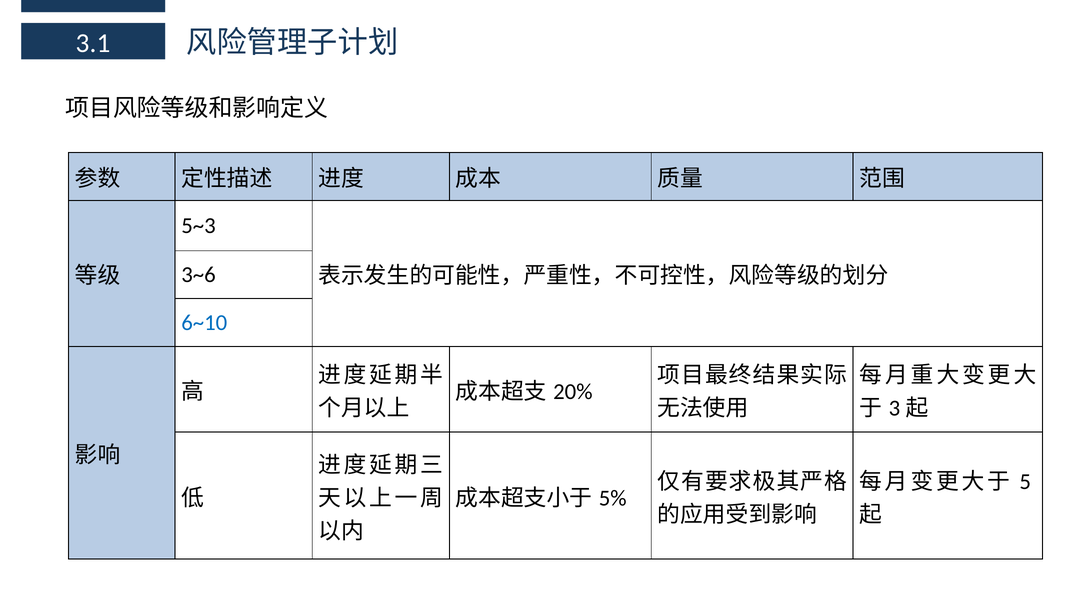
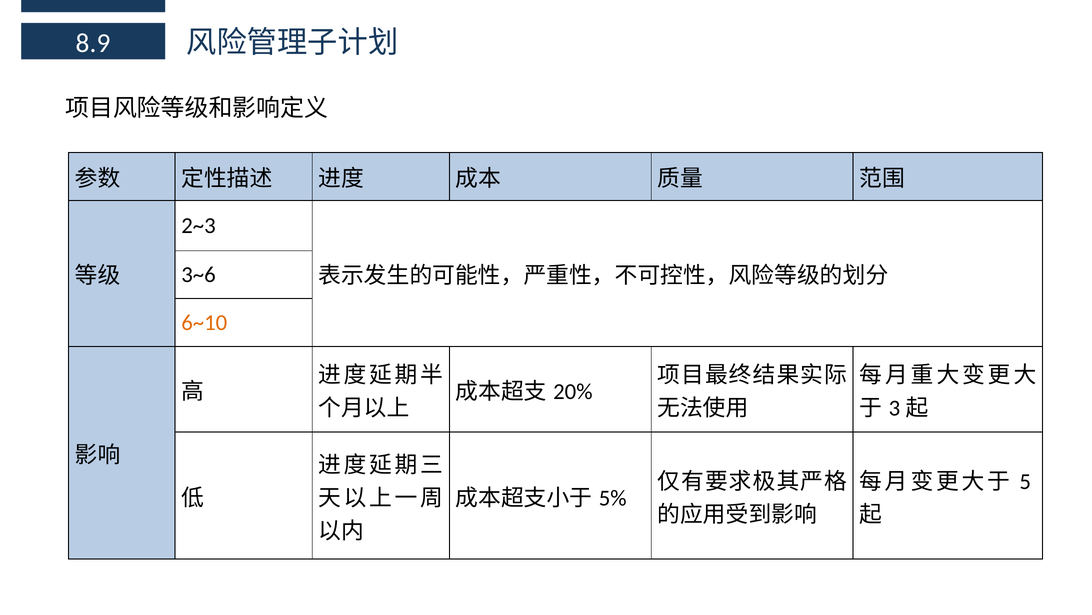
3.1: 3.1 -> 8.9
5~3: 5~3 -> 2~3
6~10 colour: blue -> orange
